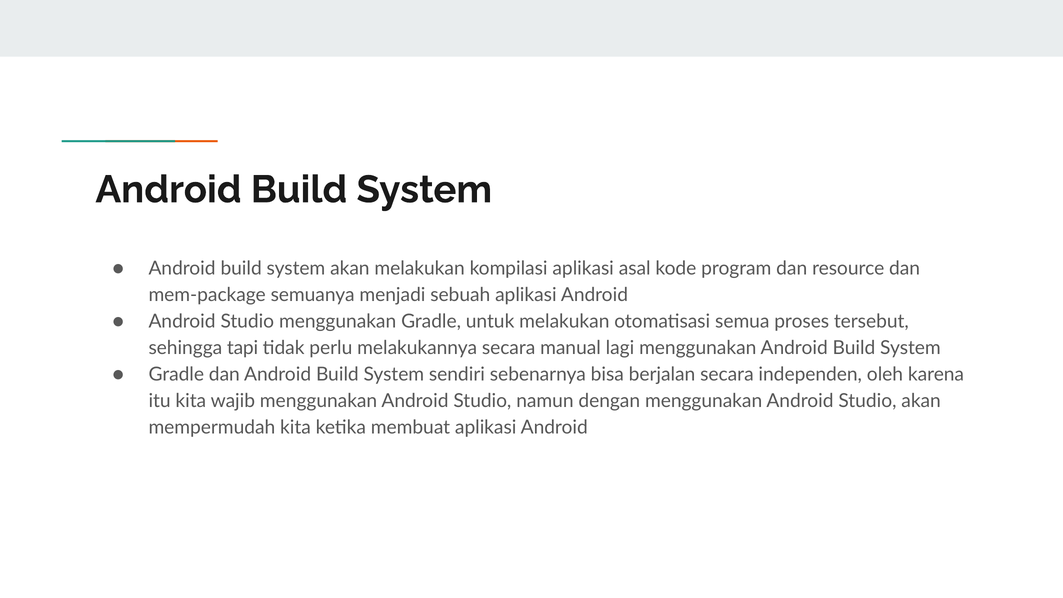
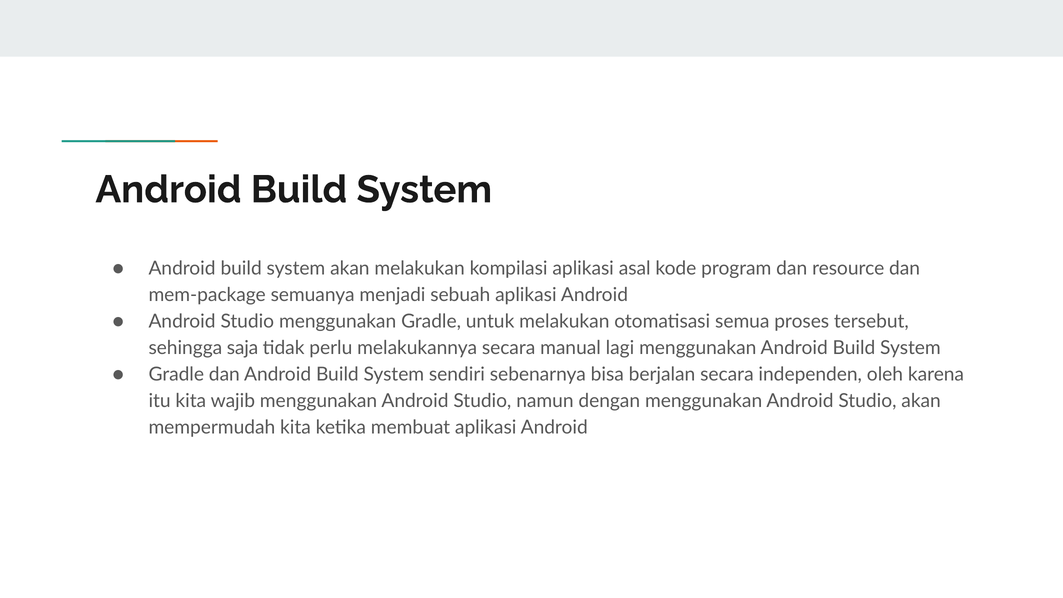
tapi: tapi -> saja
